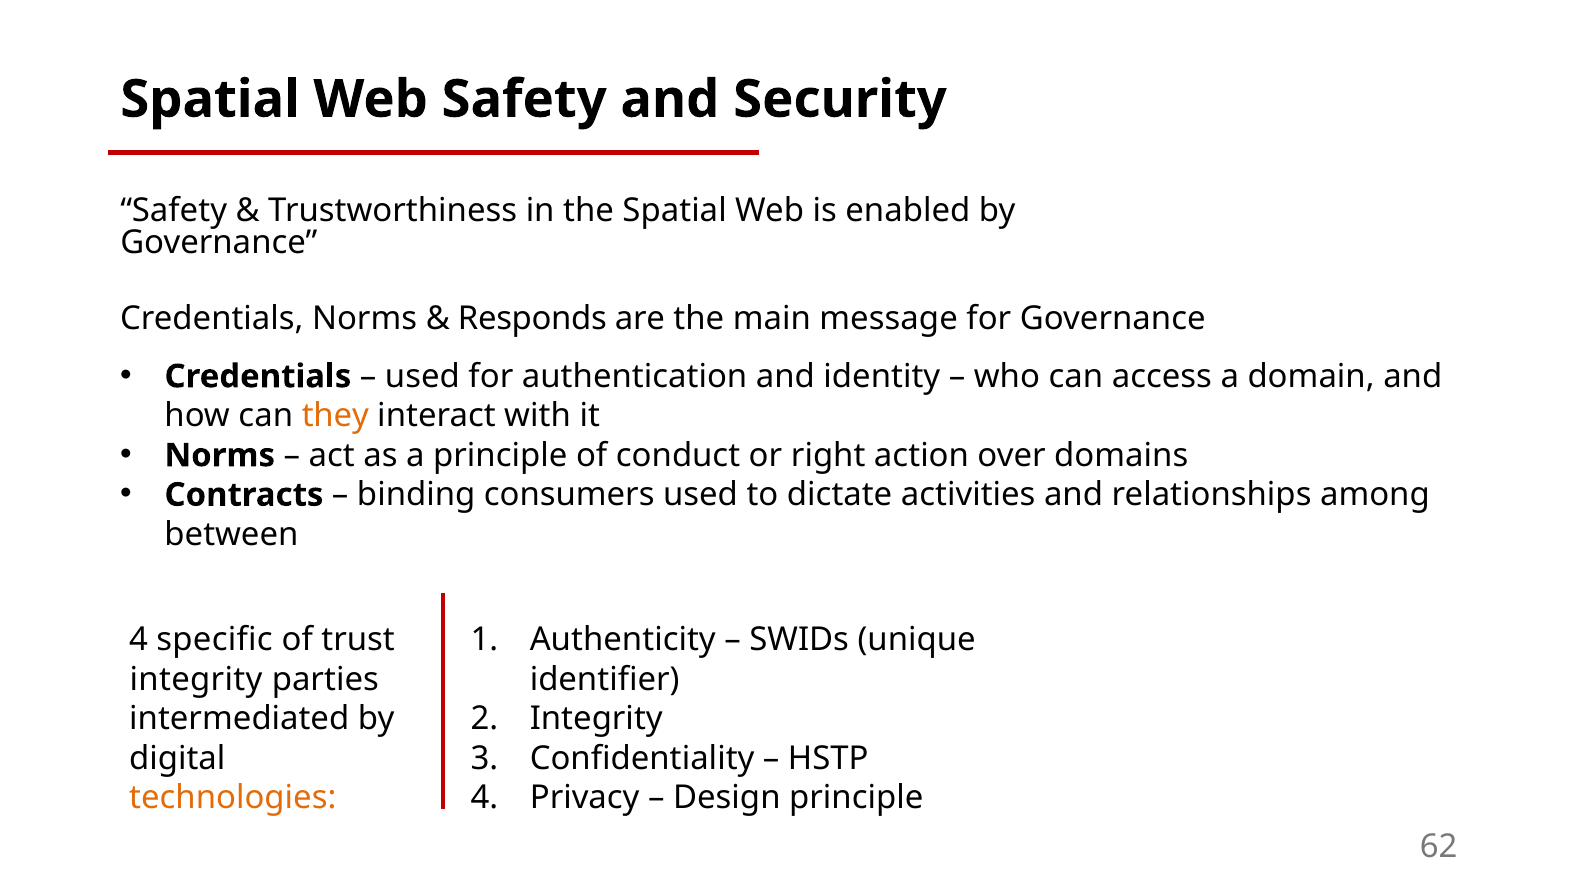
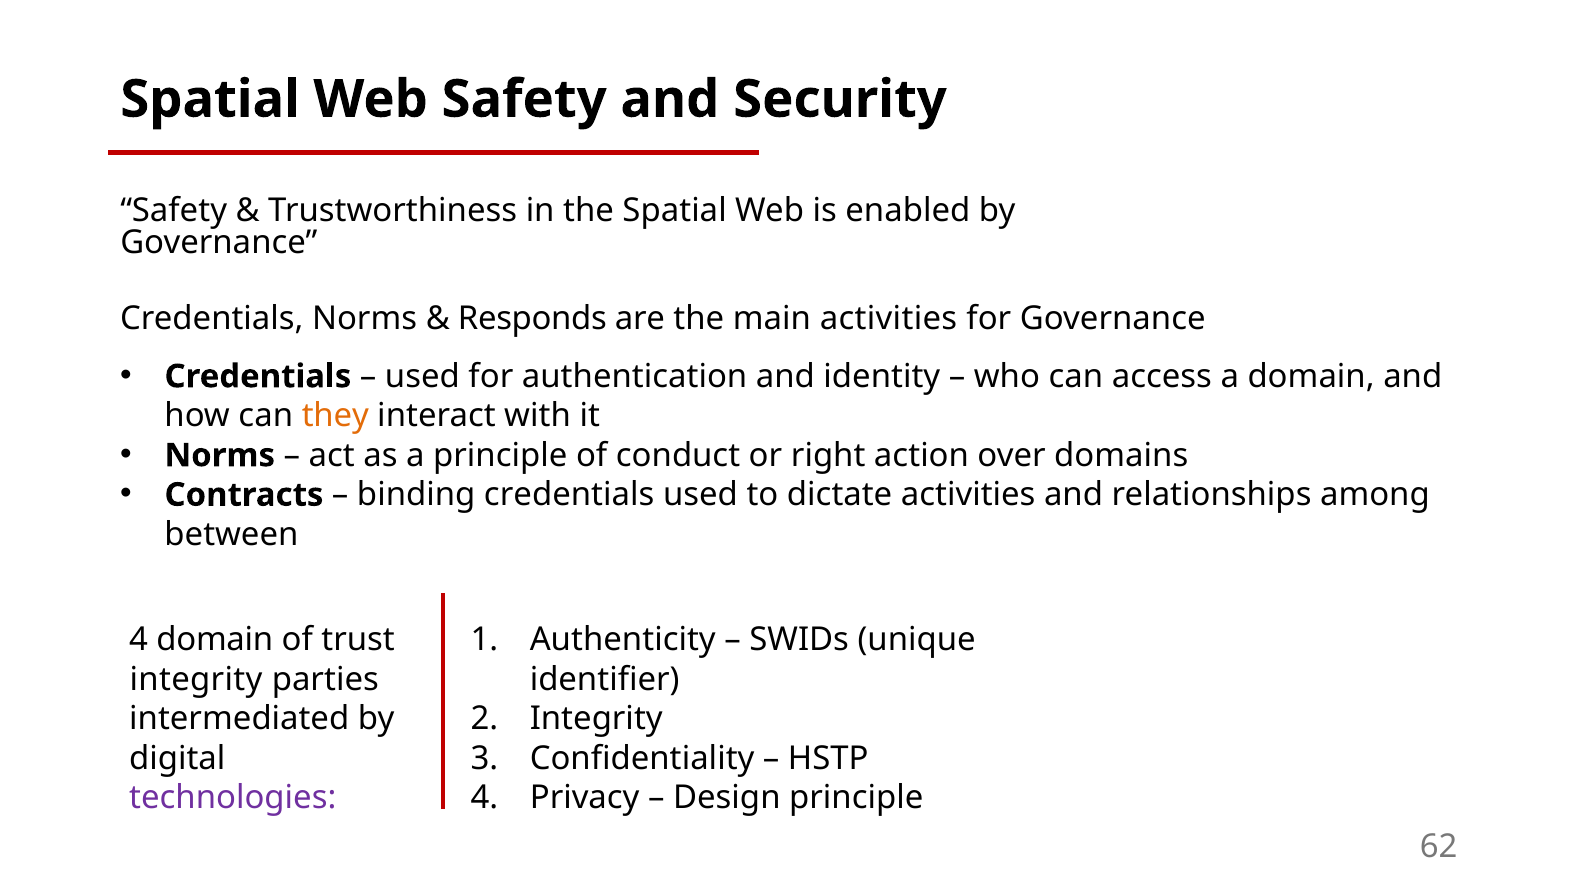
main message: message -> activities
binding consumers: consumers -> credentials
4 specific: specific -> domain
technologies colour: orange -> purple
